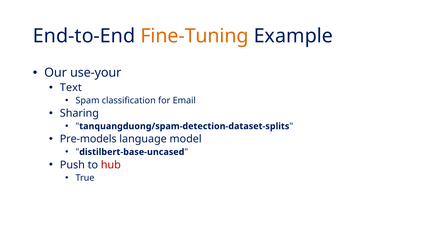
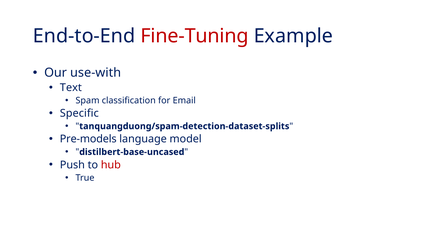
Fine-Tuning colour: orange -> red
use-your: use-your -> use-with
Sharing: Sharing -> Specific
